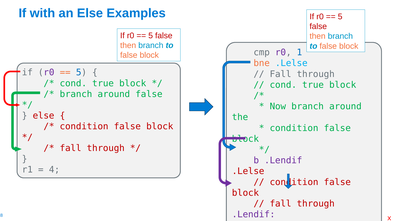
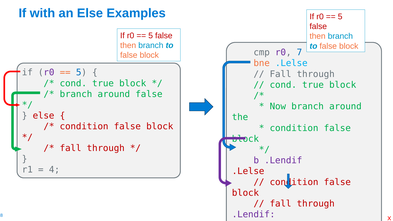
1: 1 -> 7
